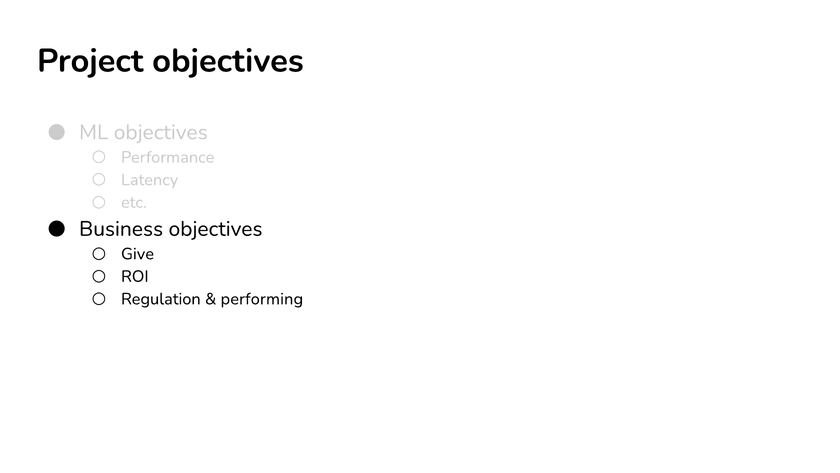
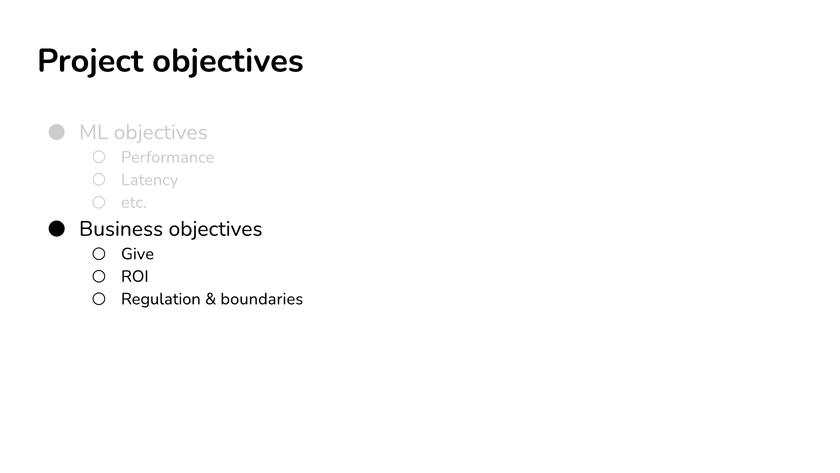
performing: performing -> boundaries
